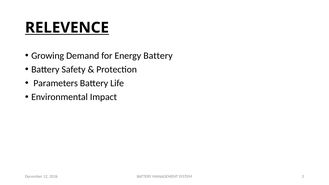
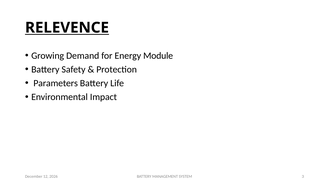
Energy Battery: Battery -> Module
